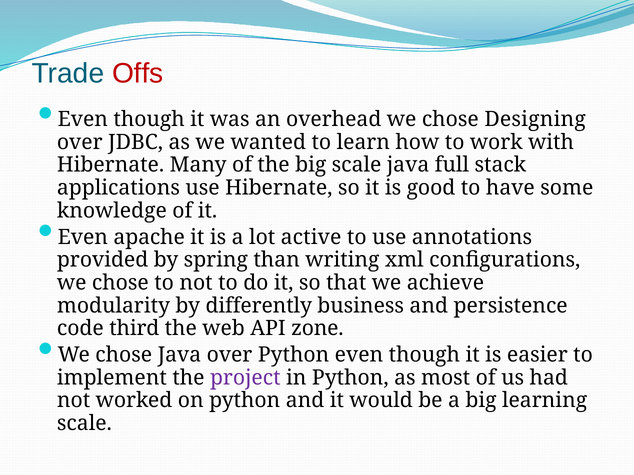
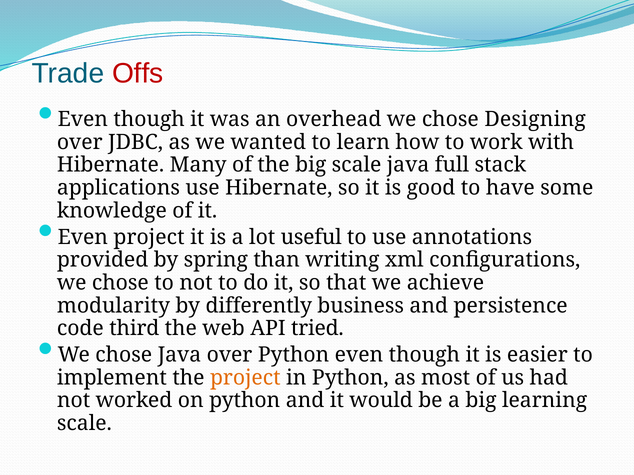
Even apache: apache -> project
active: active -> useful
zone: zone -> tried
project at (245, 378) colour: purple -> orange
